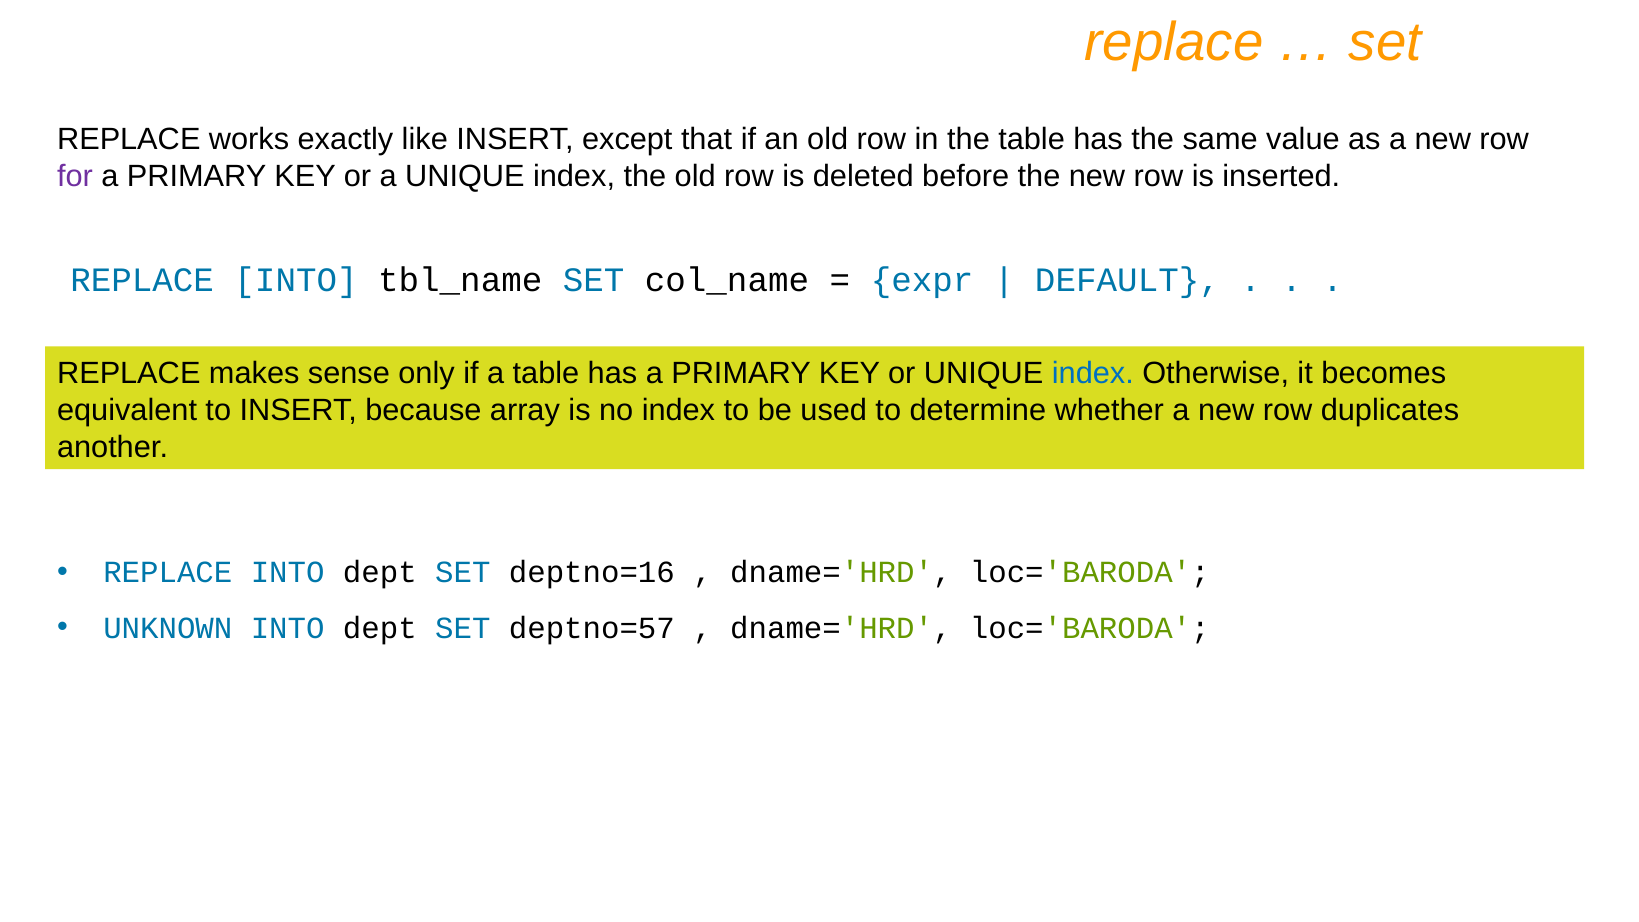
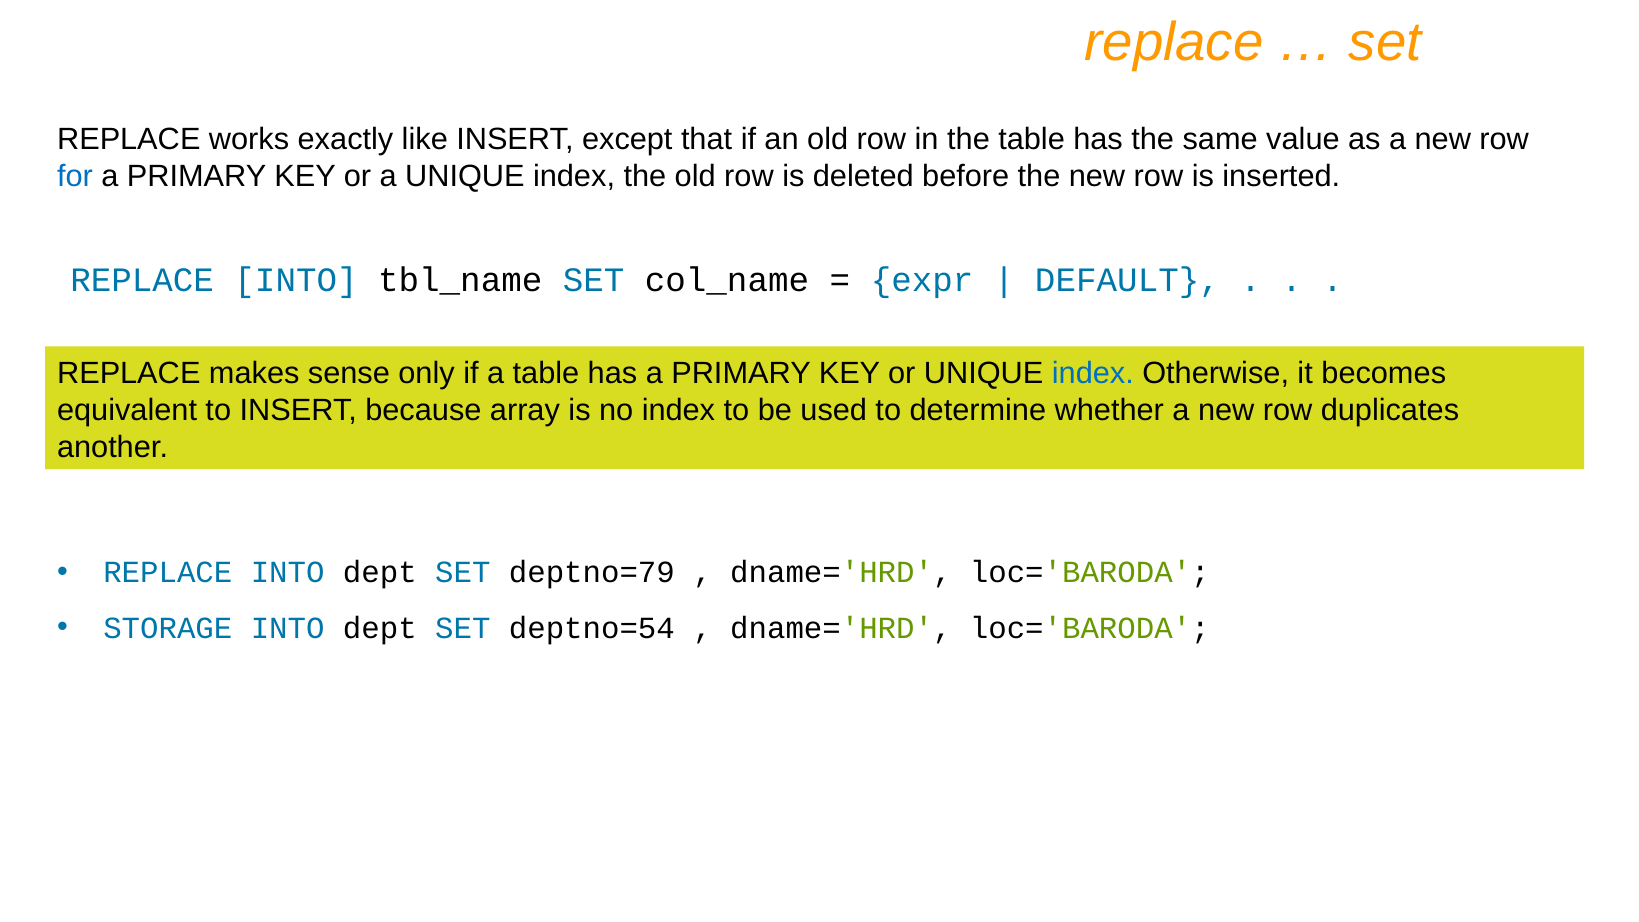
for colour: purple -> blue
deptno=16: deptno=16 -> deptno=79
UNKNOWN: UNKNOWN -> STORAGE
deptno=57: deptno=57 -> deptno=54
